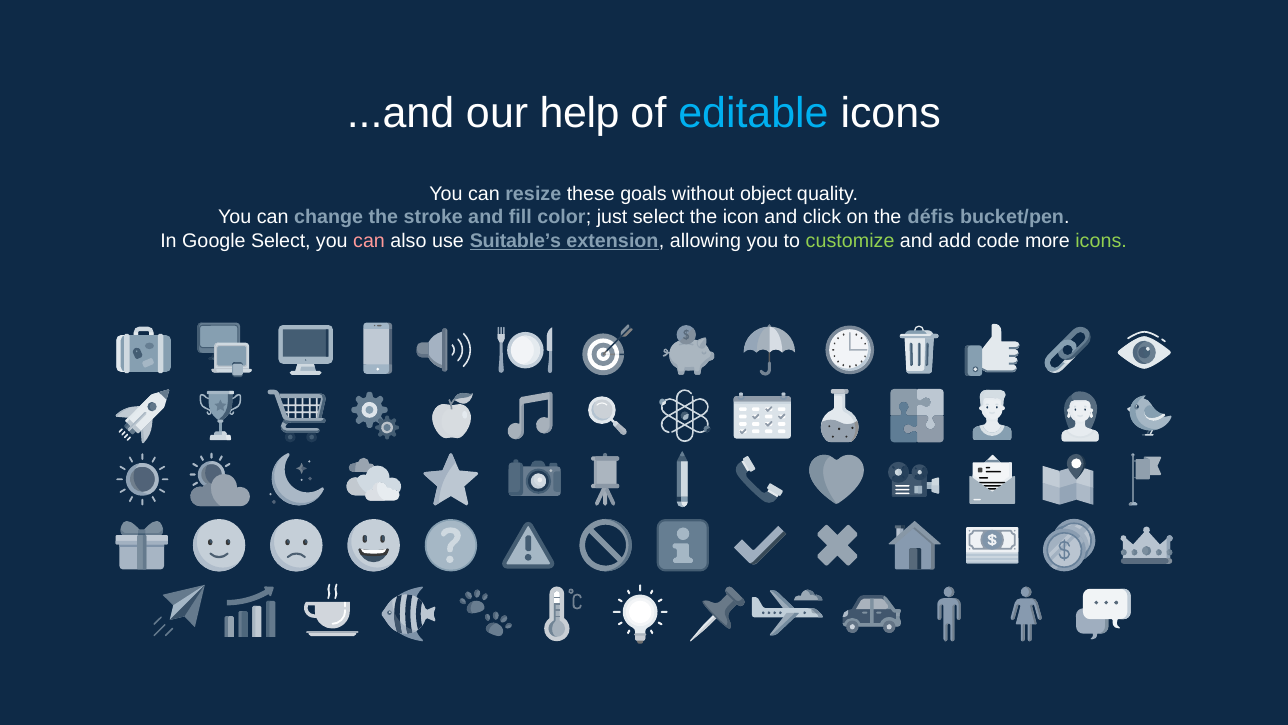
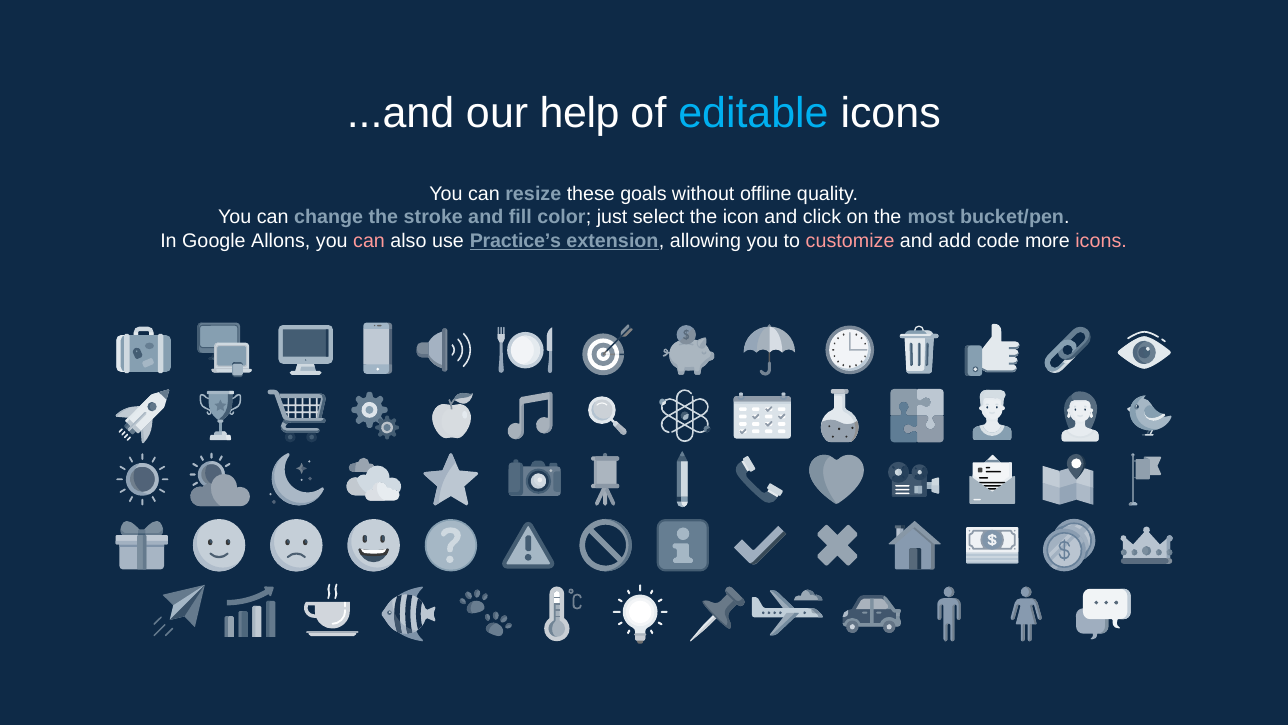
object: object -> offline
défis: défis -> most
Google Select: Select -> Allons
Suitable’s: Suitable’s -> Practice’s
customize colour: light green -> pink
icons at (1101, 241) colour: light green -> pink
